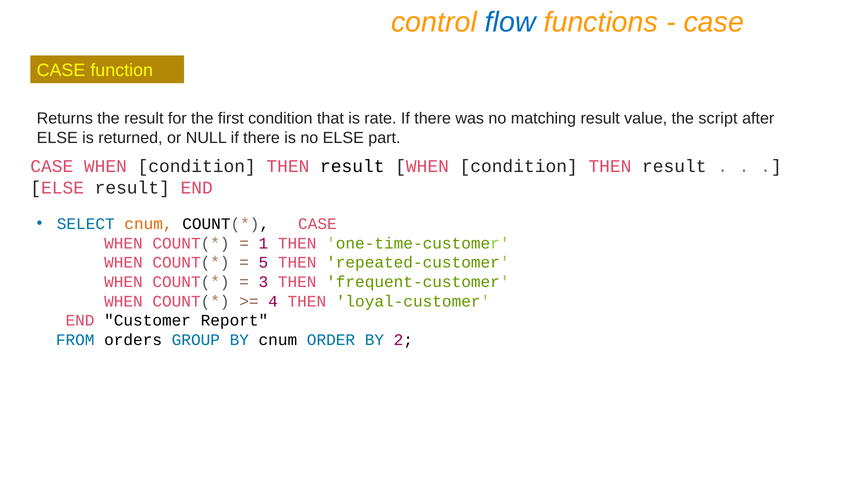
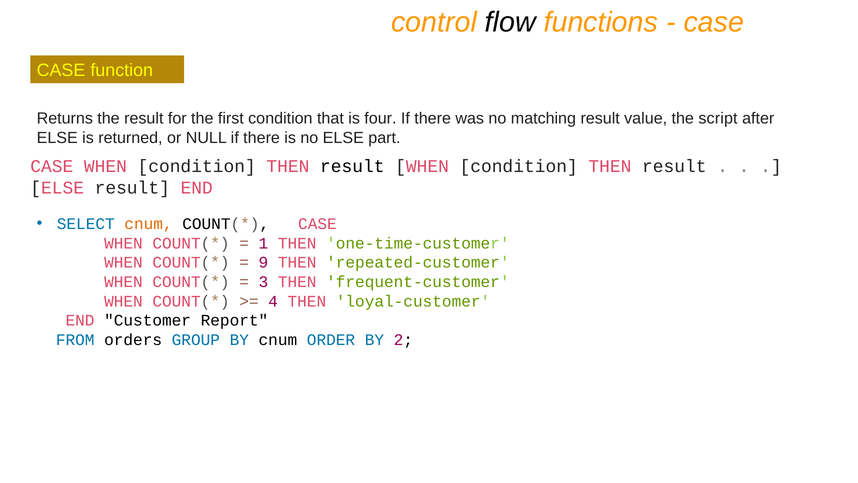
flow colour: blue -> black
rate: rate -> four
5: 5 -> 9
